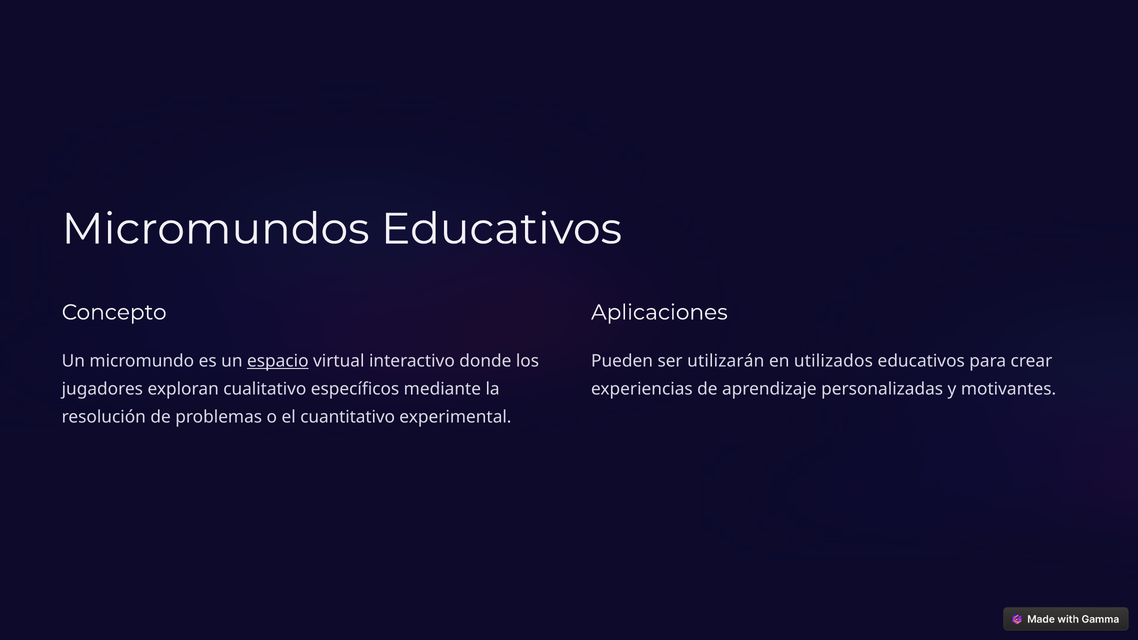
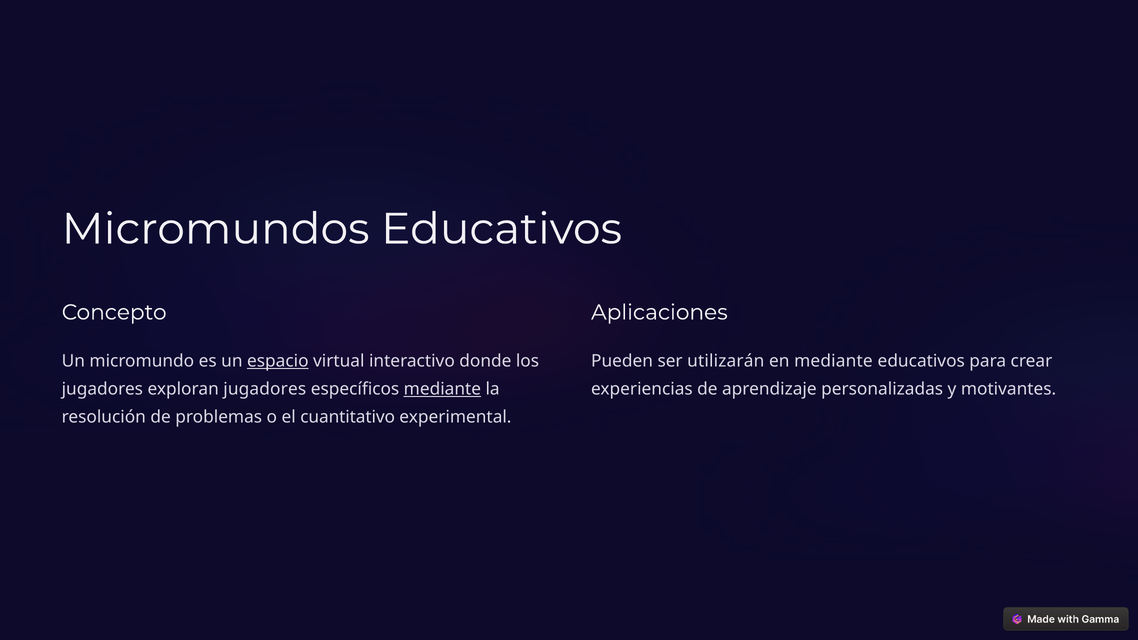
en utilizados: utilizados -> mediante
exploran cualitativo: cualitativo -> jugadores
mediante at (442, 389) underline: none -> present
